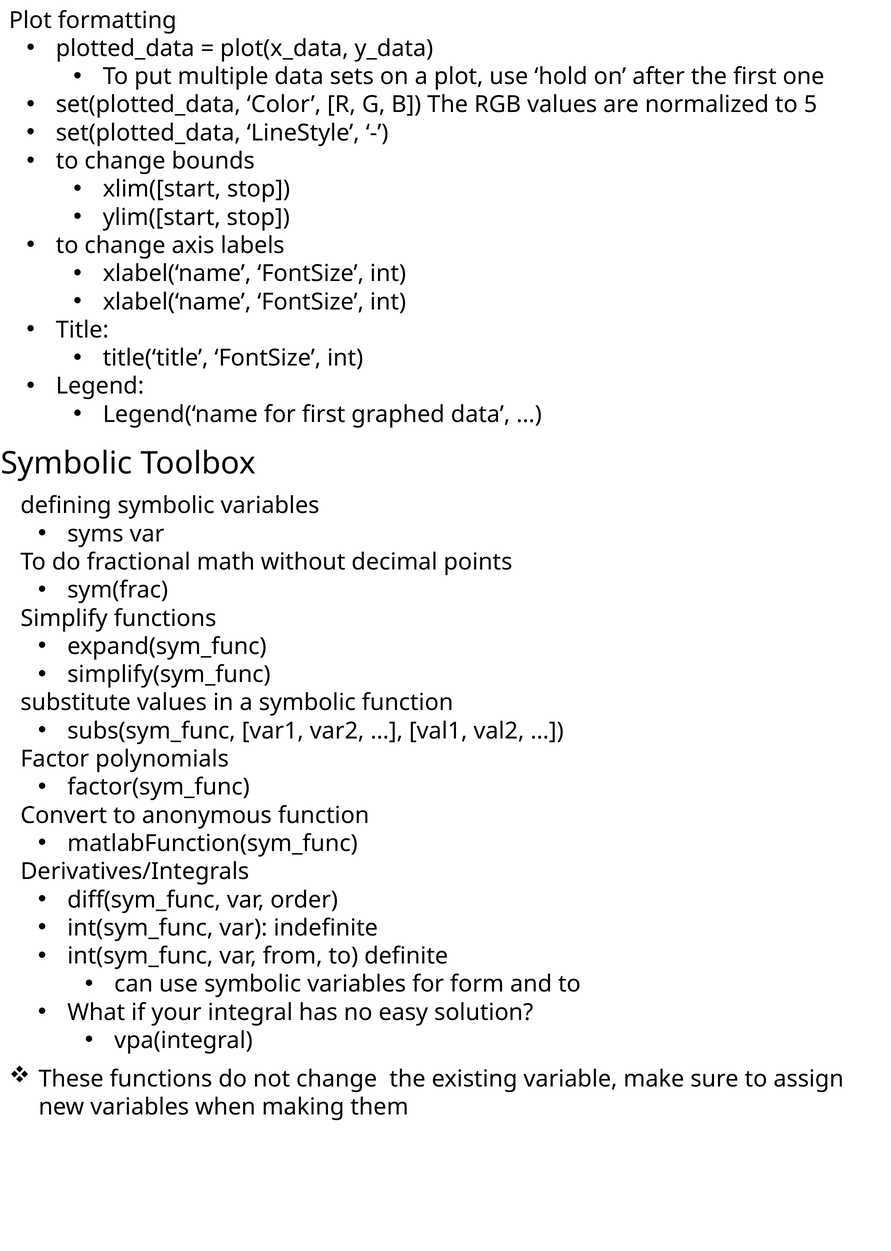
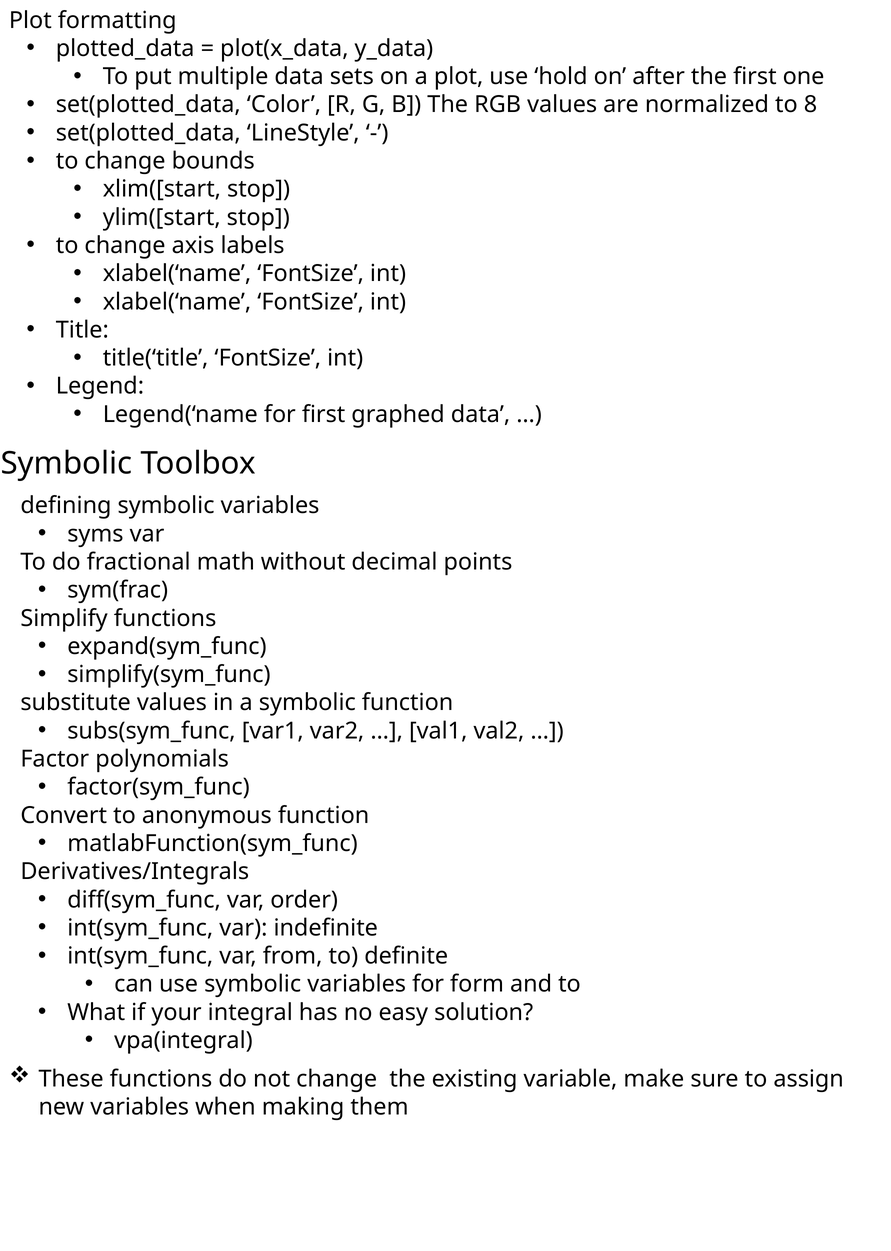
5: 5 -> 8
